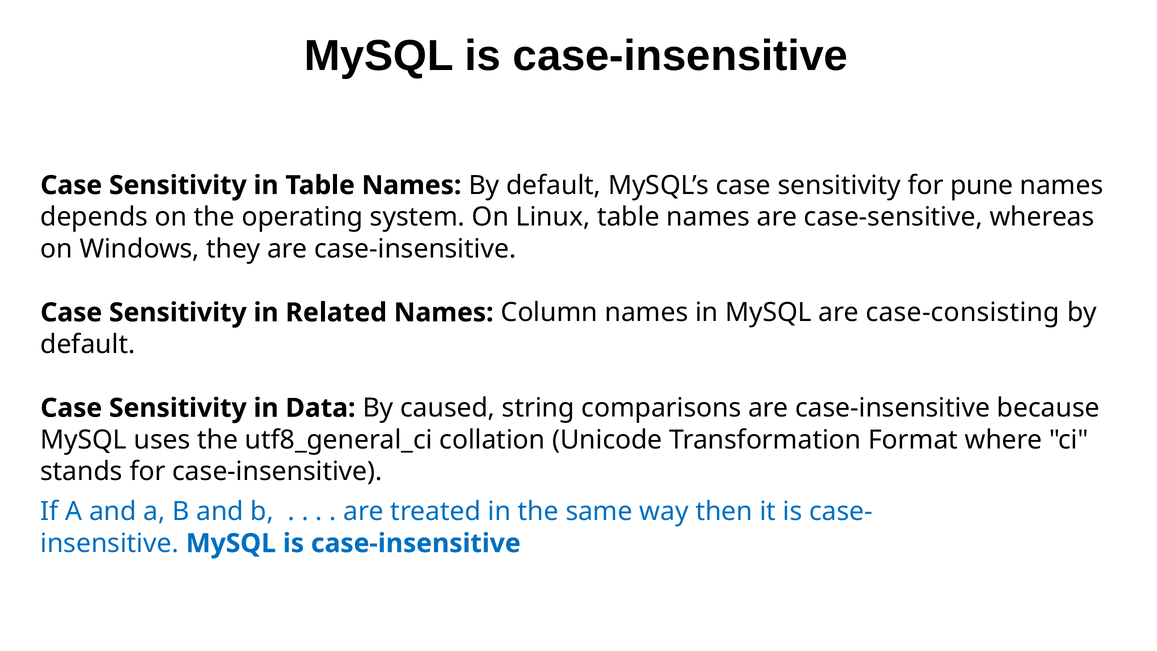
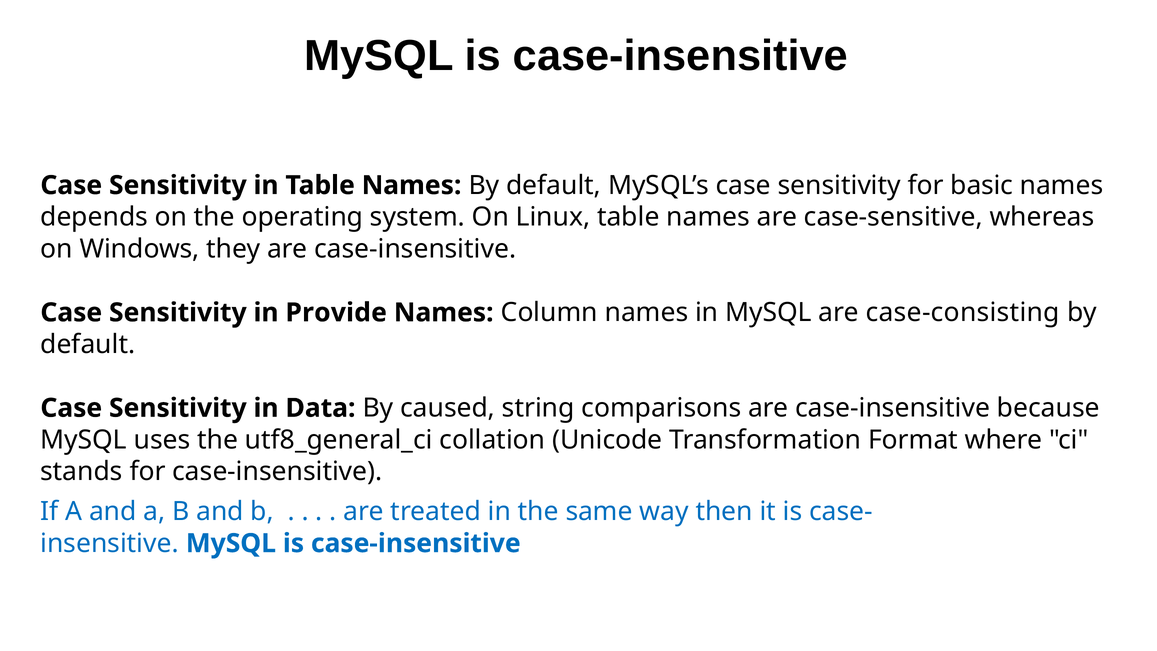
pune: pune -> basic
Related: Related -> Provide
